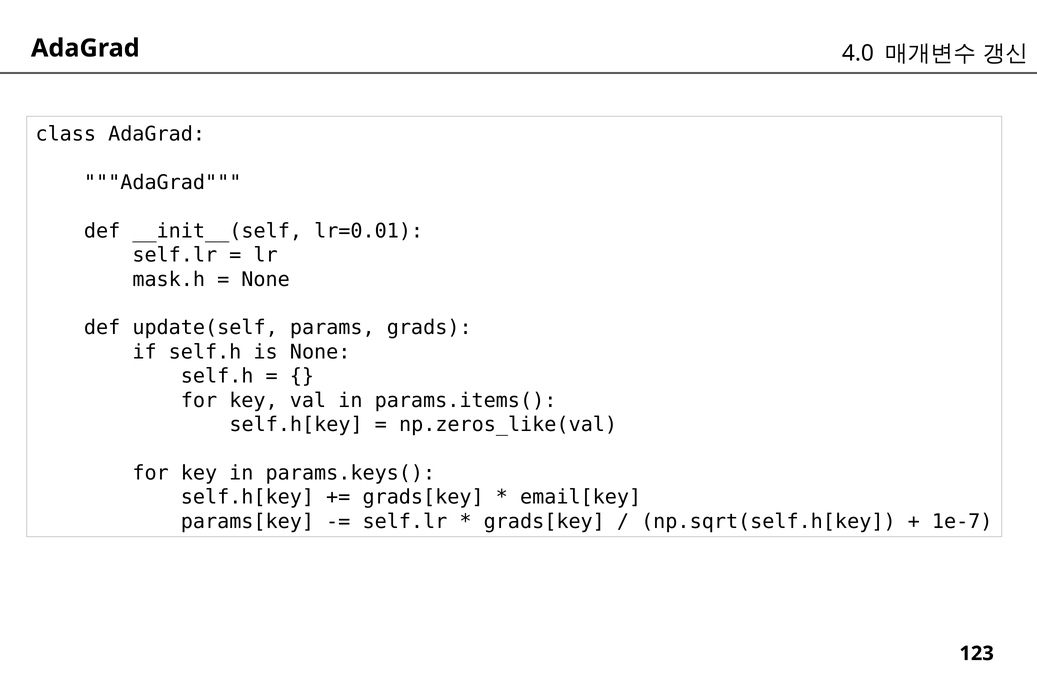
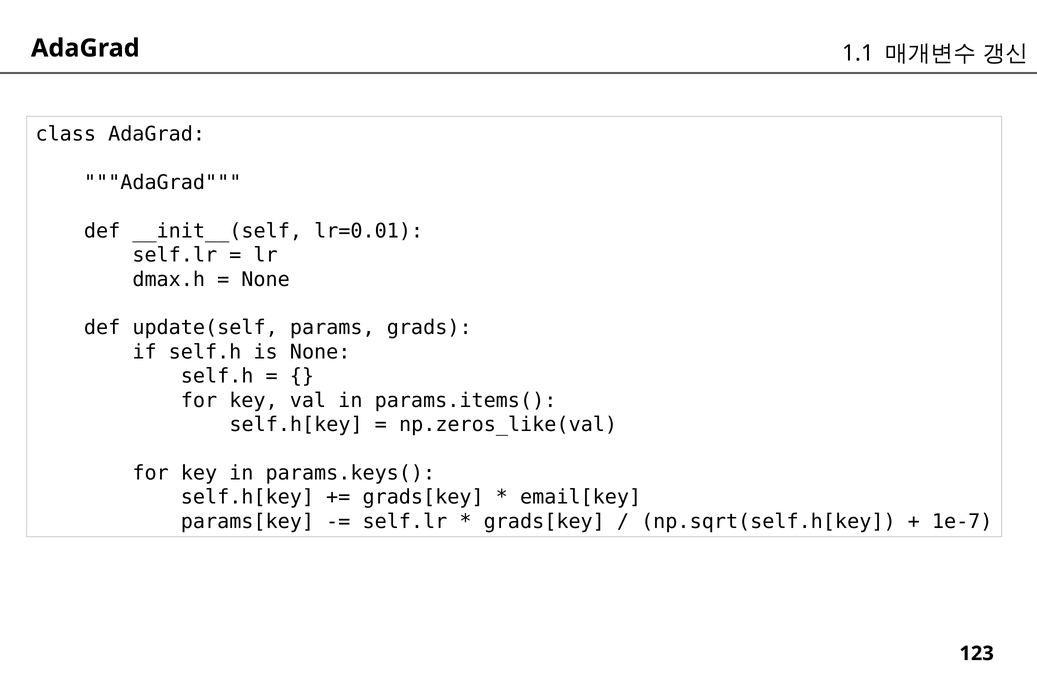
4.0: 4.0 -> 1.1
mask.h: mask.h -> dmax.h
